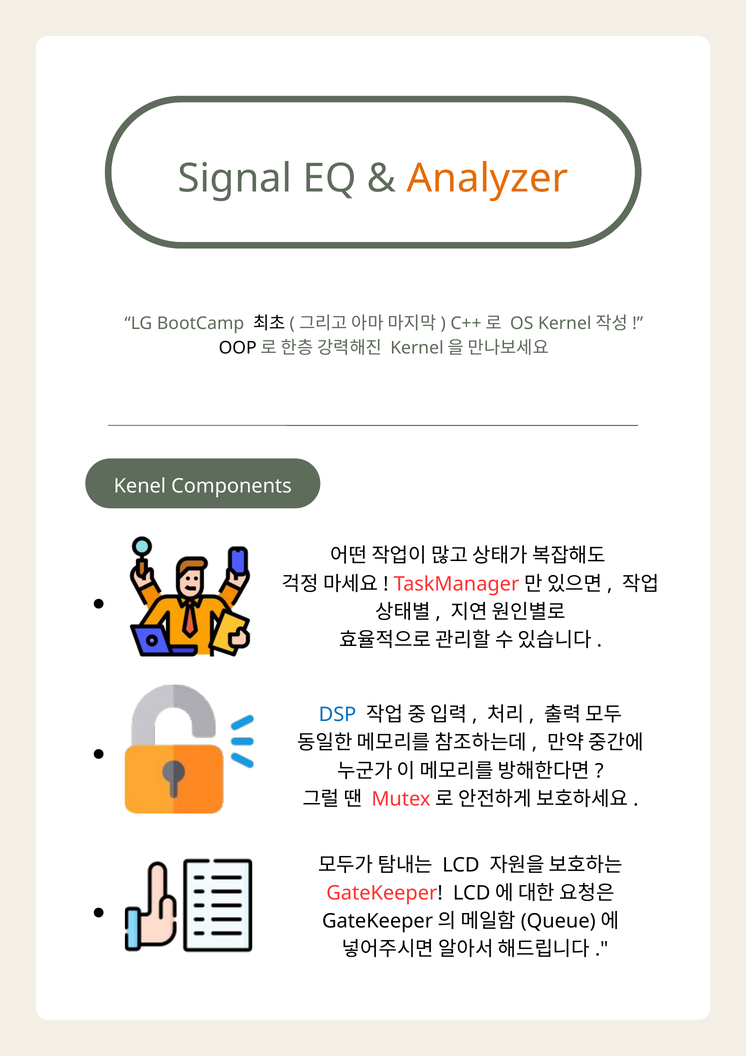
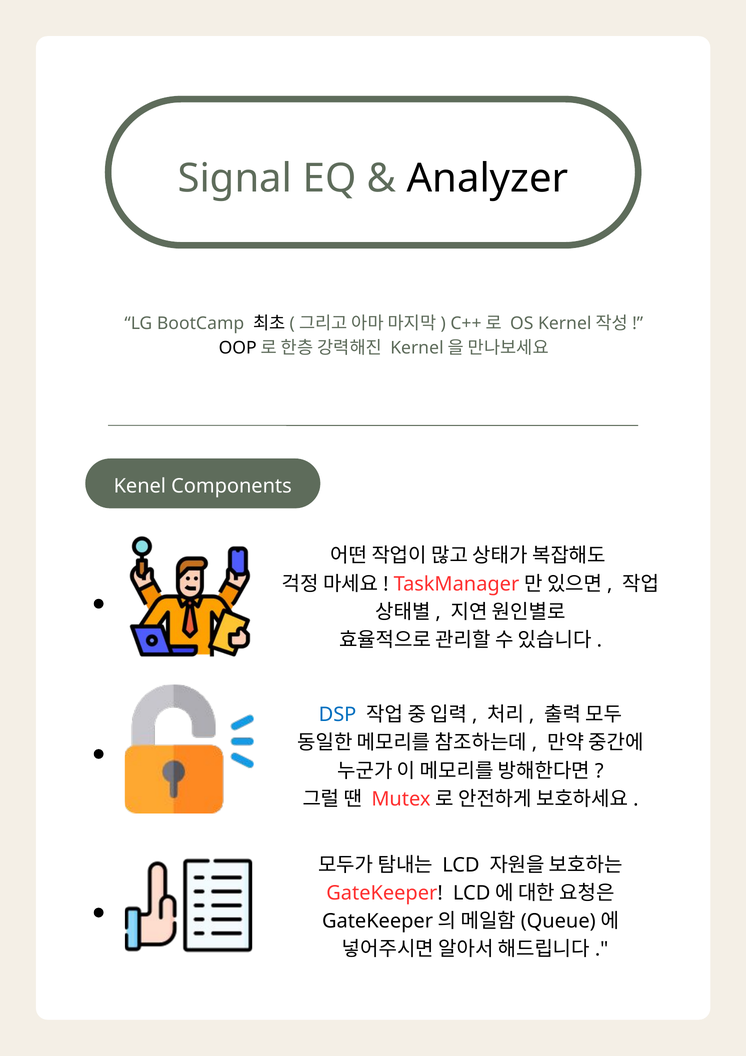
Analyzer colour: orange -> black
